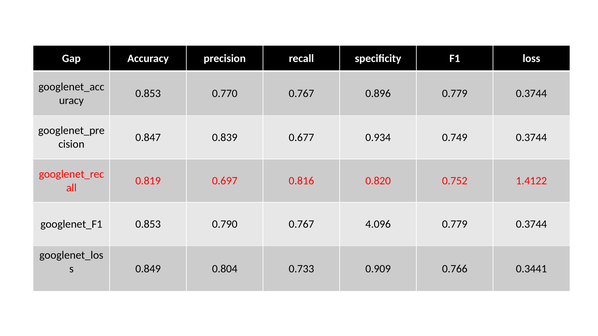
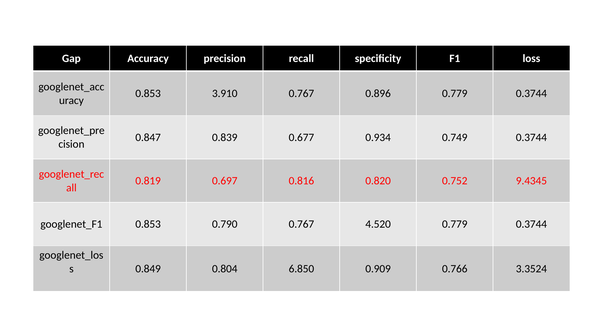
0.770: 0.770 -> 3.910
1.4122: 1.4122 -> 9.4345
4.096: 4.096 -> 4.520
0.733: 0.733 -> 6.850
0.3441: 0.3441 -> 3.3524
